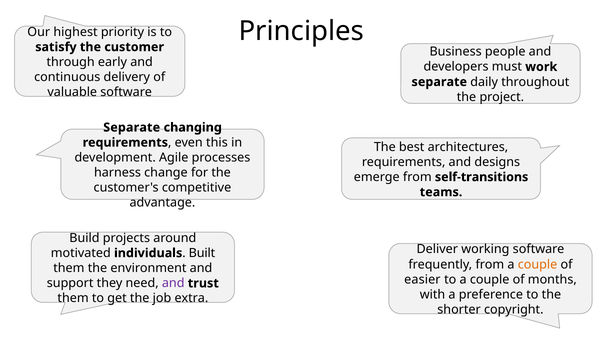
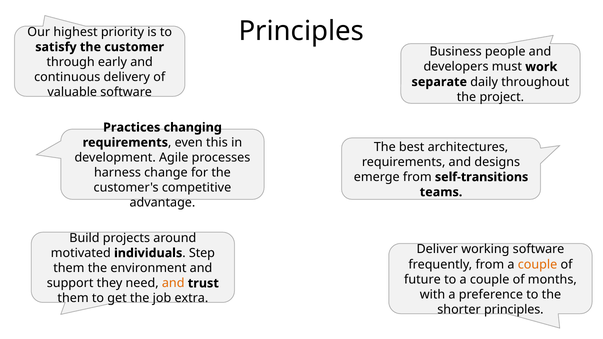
Separate at (132, 128): Separate -> Practices
Built: Built -> Step
easier: easier -> future
and at (173, 283) colour: purple -> orange
shorter copyright: copyright -> principles
